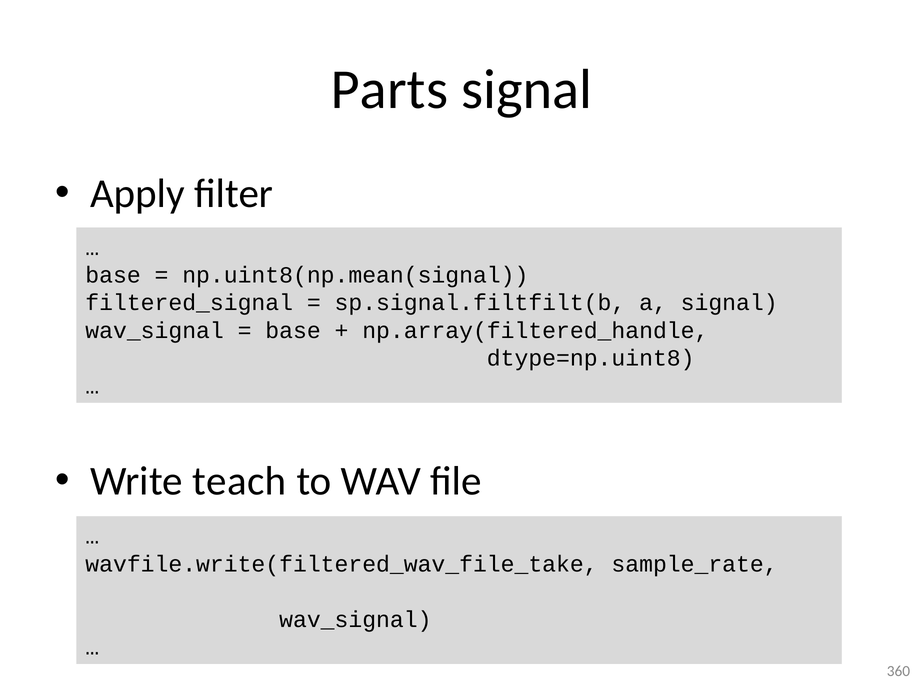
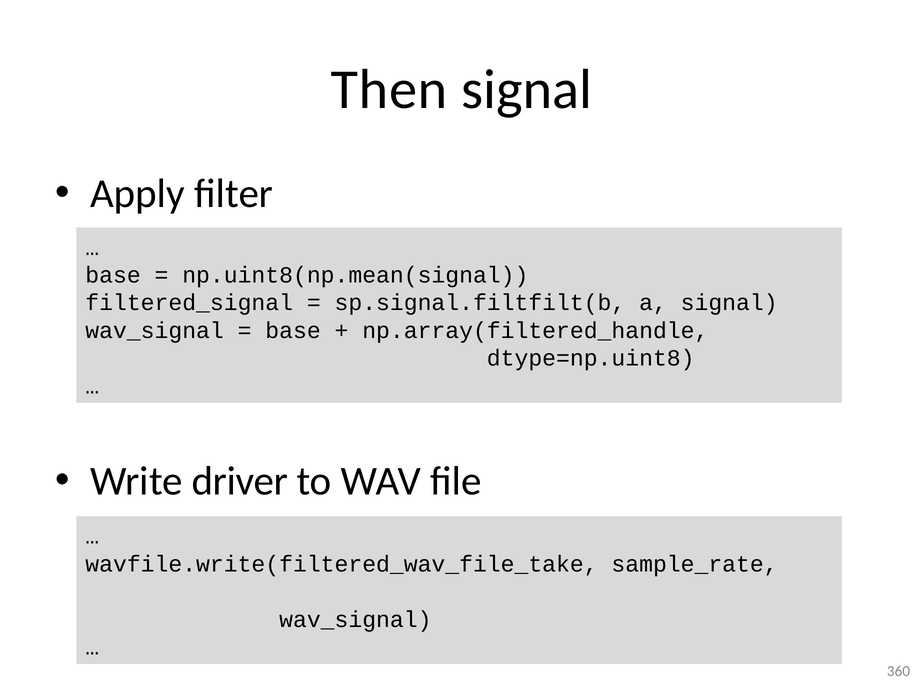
Parts: Parts -> Then
teach: teach -> driver
